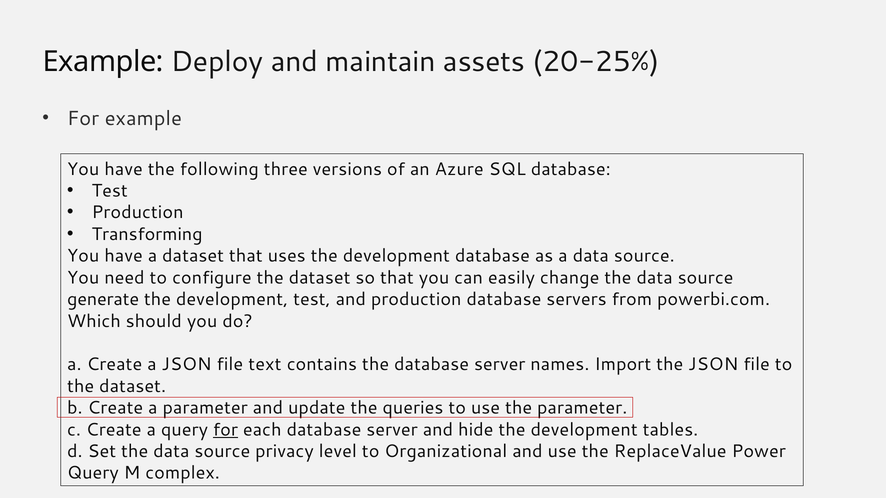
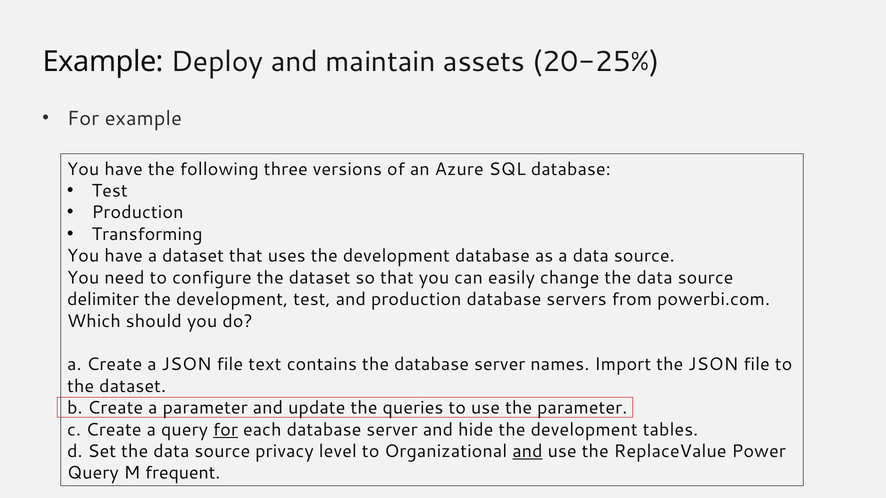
generate: generate -> delimiter
and at (527, 452) underline: none -> present
complex: complex -> frequent
